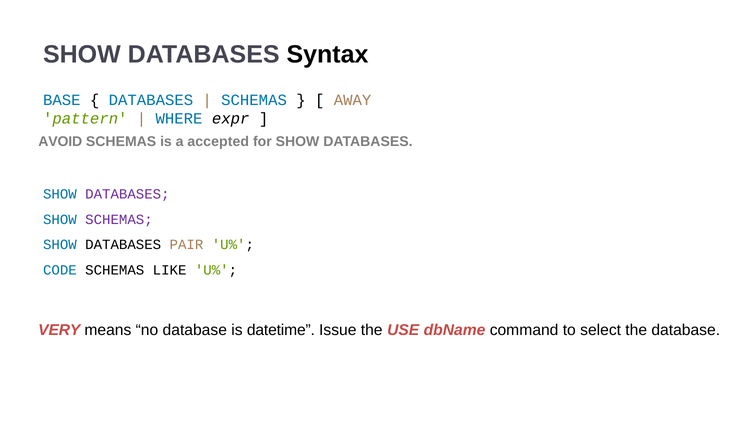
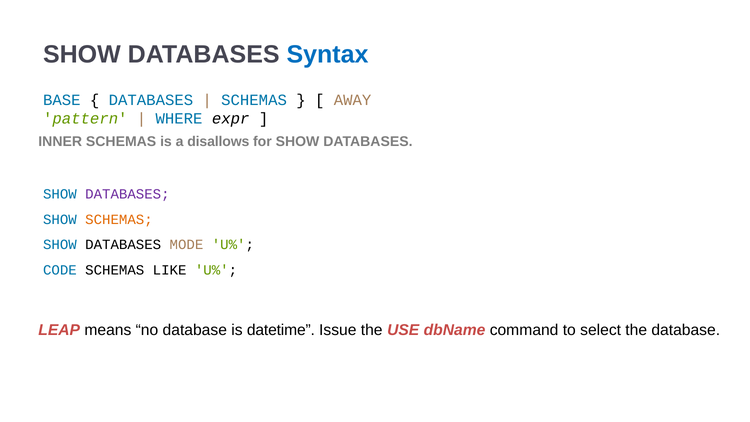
Syntax colour: black -> blue
AVOID: AVOID -> INNER
accepted: accepted -> disallows
SCHEMAS at (119, 219) colour: purple -> orange
PAIR: PAIR -> MODE
VERY: VERY -> LEAP
